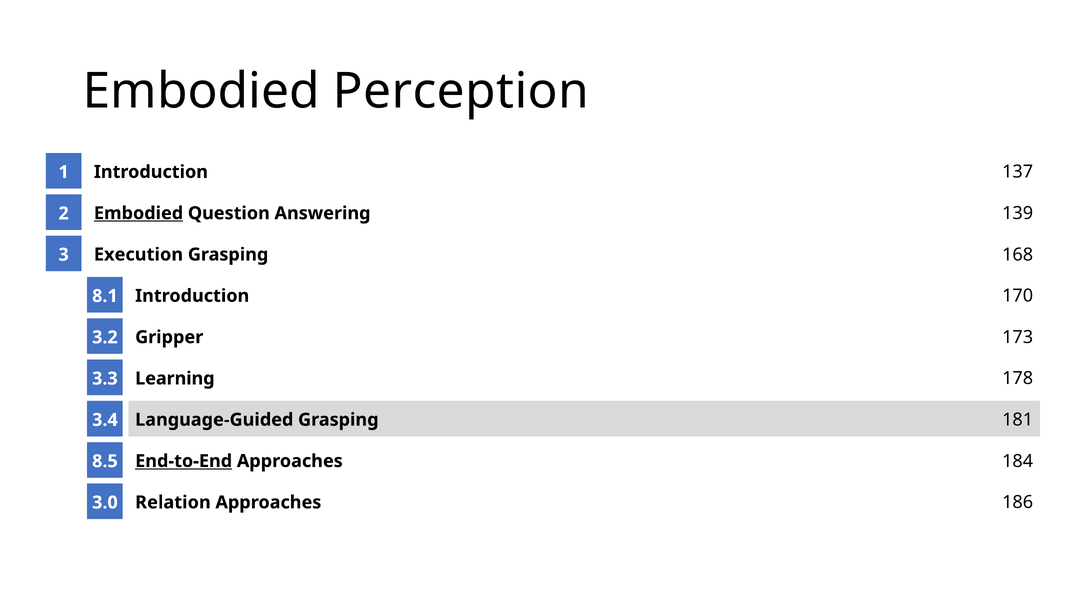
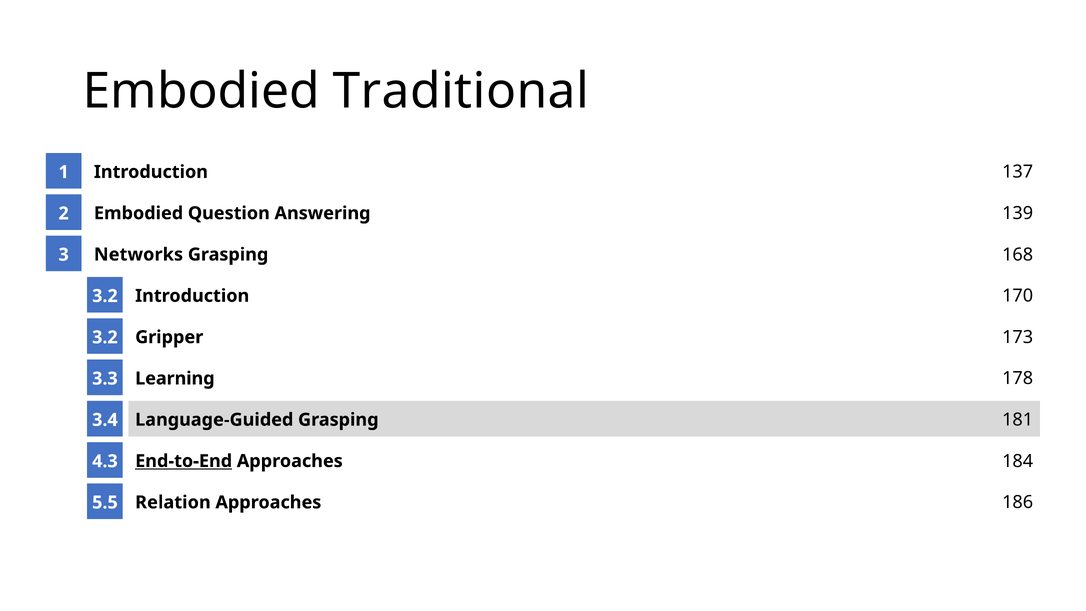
Perception: Perception -> Traditional
Embodied at (139, 213) underline: present -> none
Execution: Execution -> Networks
8.1 at (105, 296): 8.1 -> 3.2
8.5: 8.5 -> 4.3
3.0: 3.0 -> 5.5
